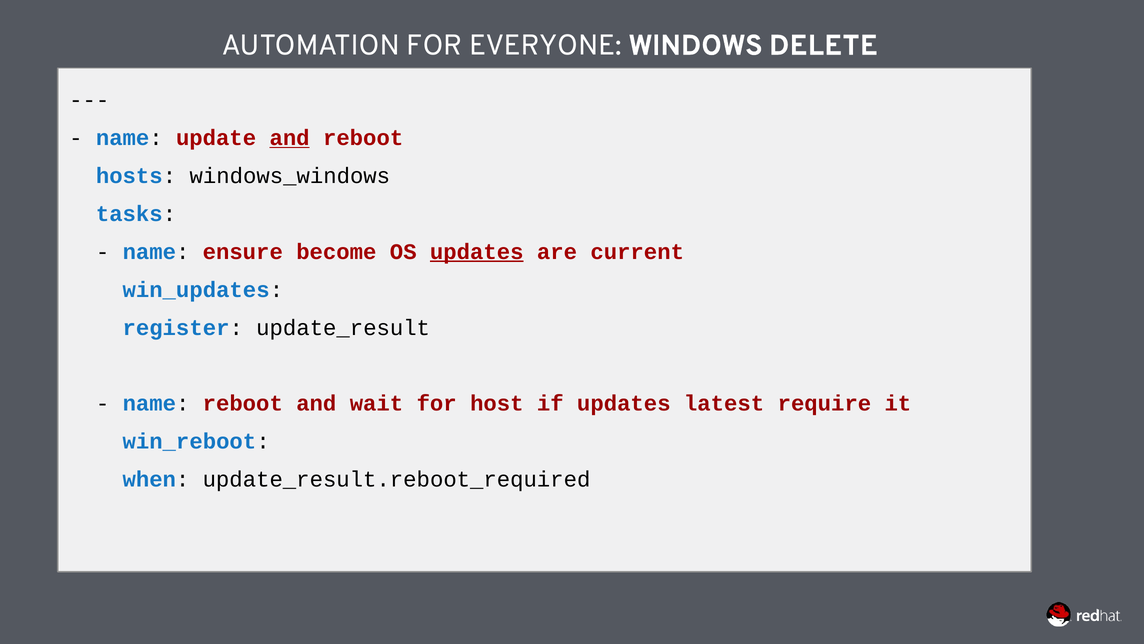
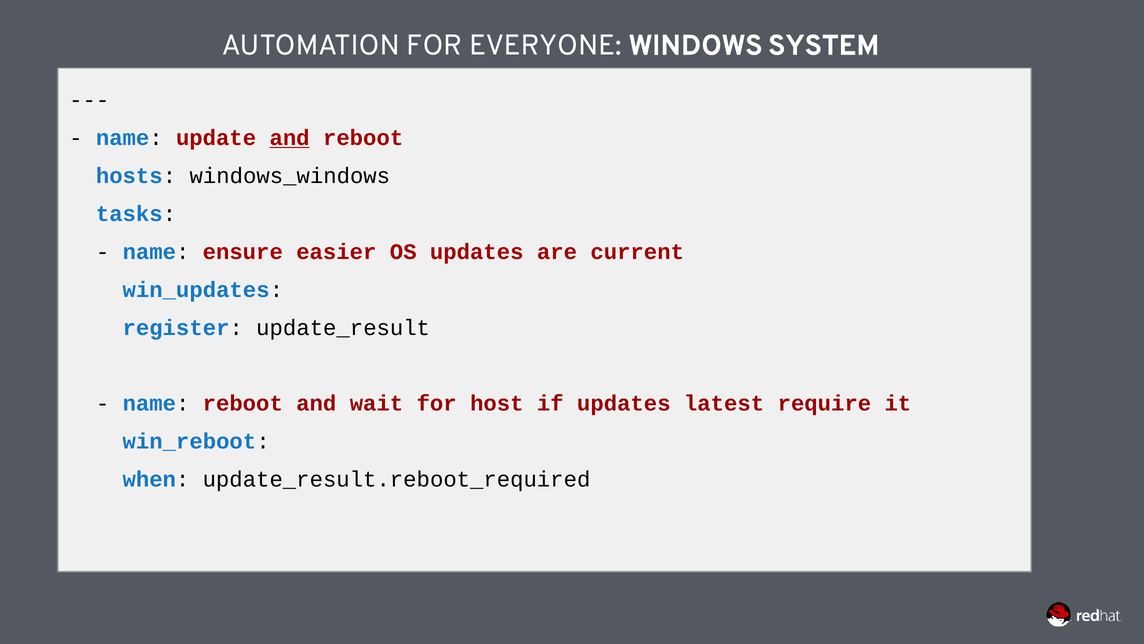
DELETE: DELETE -> SYSTEM
become: become -> easier
updates at (477, 252) underline: present -> none
